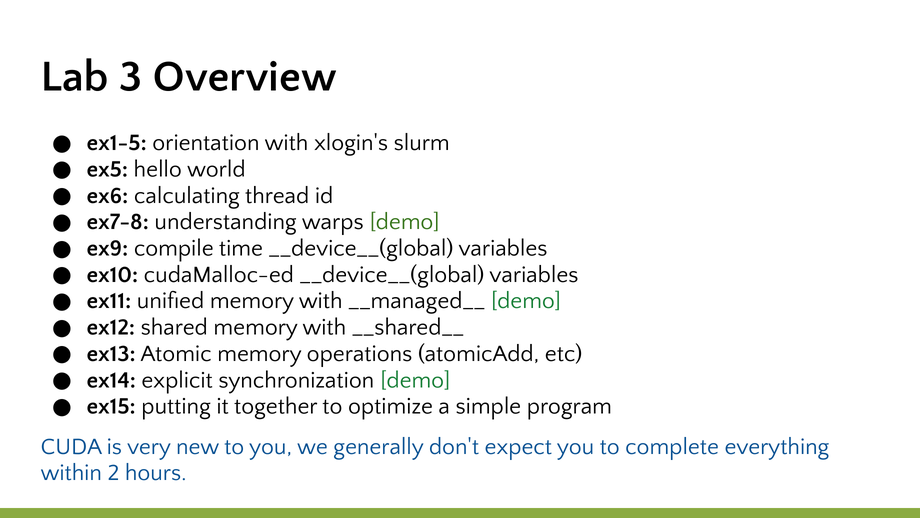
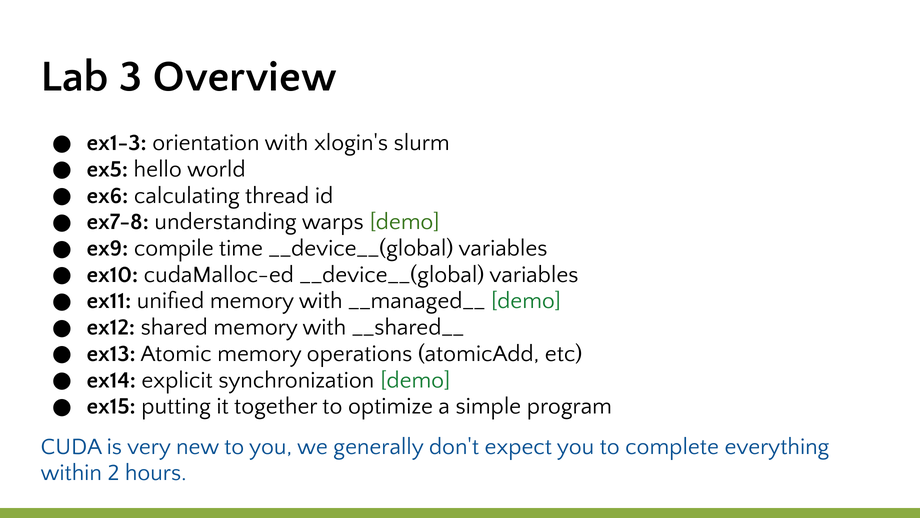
ex1-5: ex1-5 -> ex1-3
